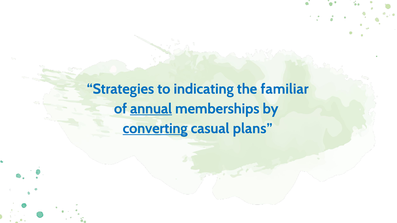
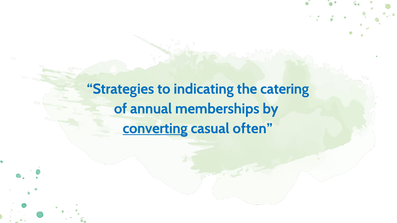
familiar: familiar -> catering
annual underline: present -> none
plans: plans -> often
